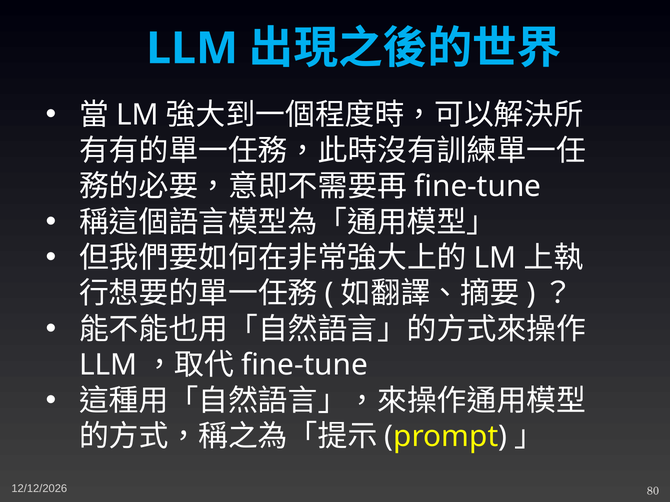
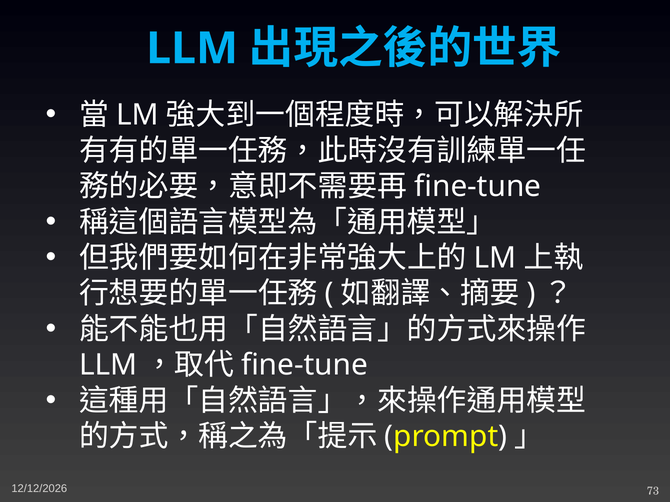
80: 80 -> 73
